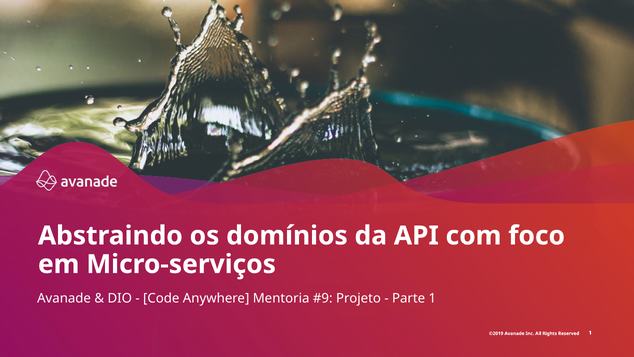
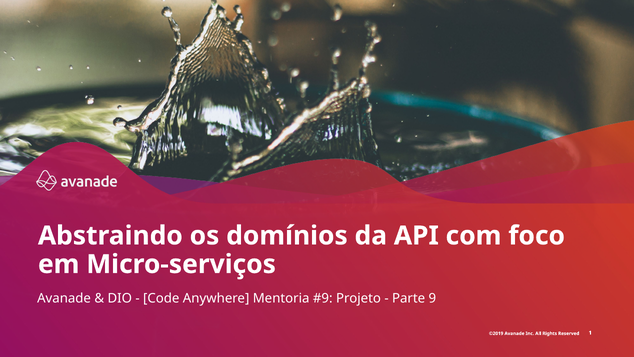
Parte 1: 1 -> 9
